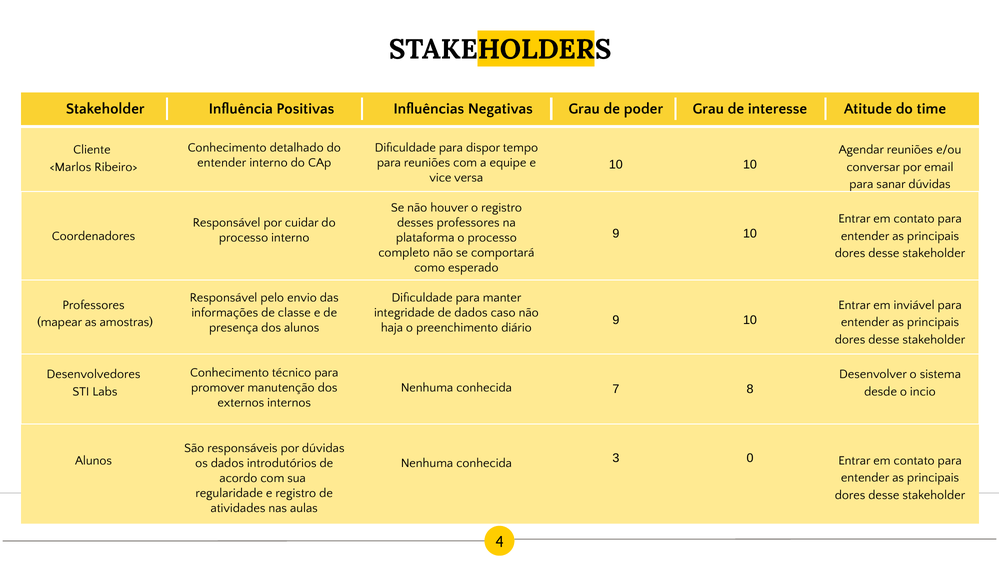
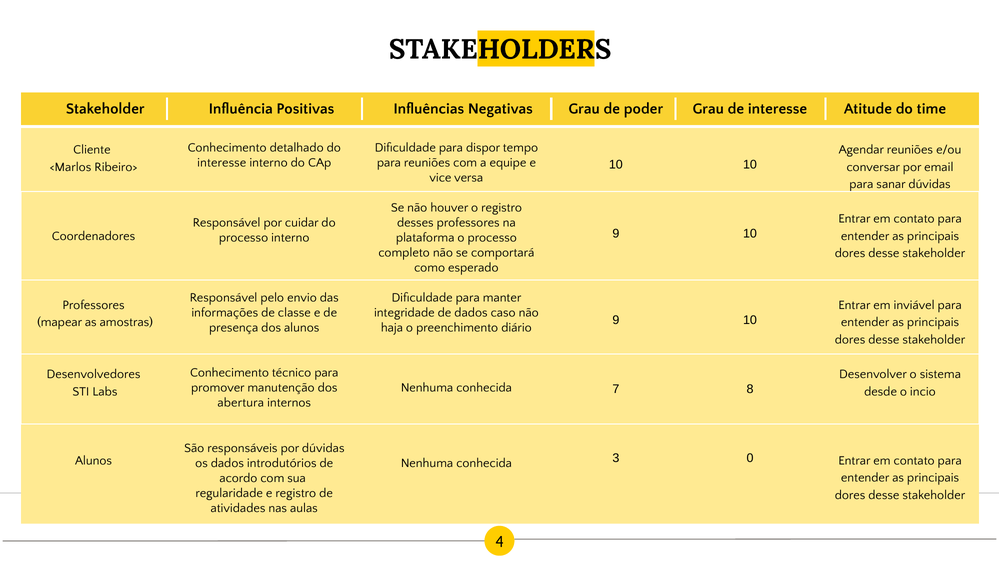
entender at (222, 162): entender -> interesse
externos: externos -> abertura
